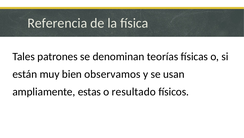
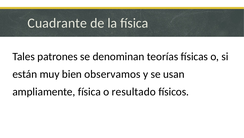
Referencia: Referencia -> Cuadrante
ampliamente estas: estas -> física
